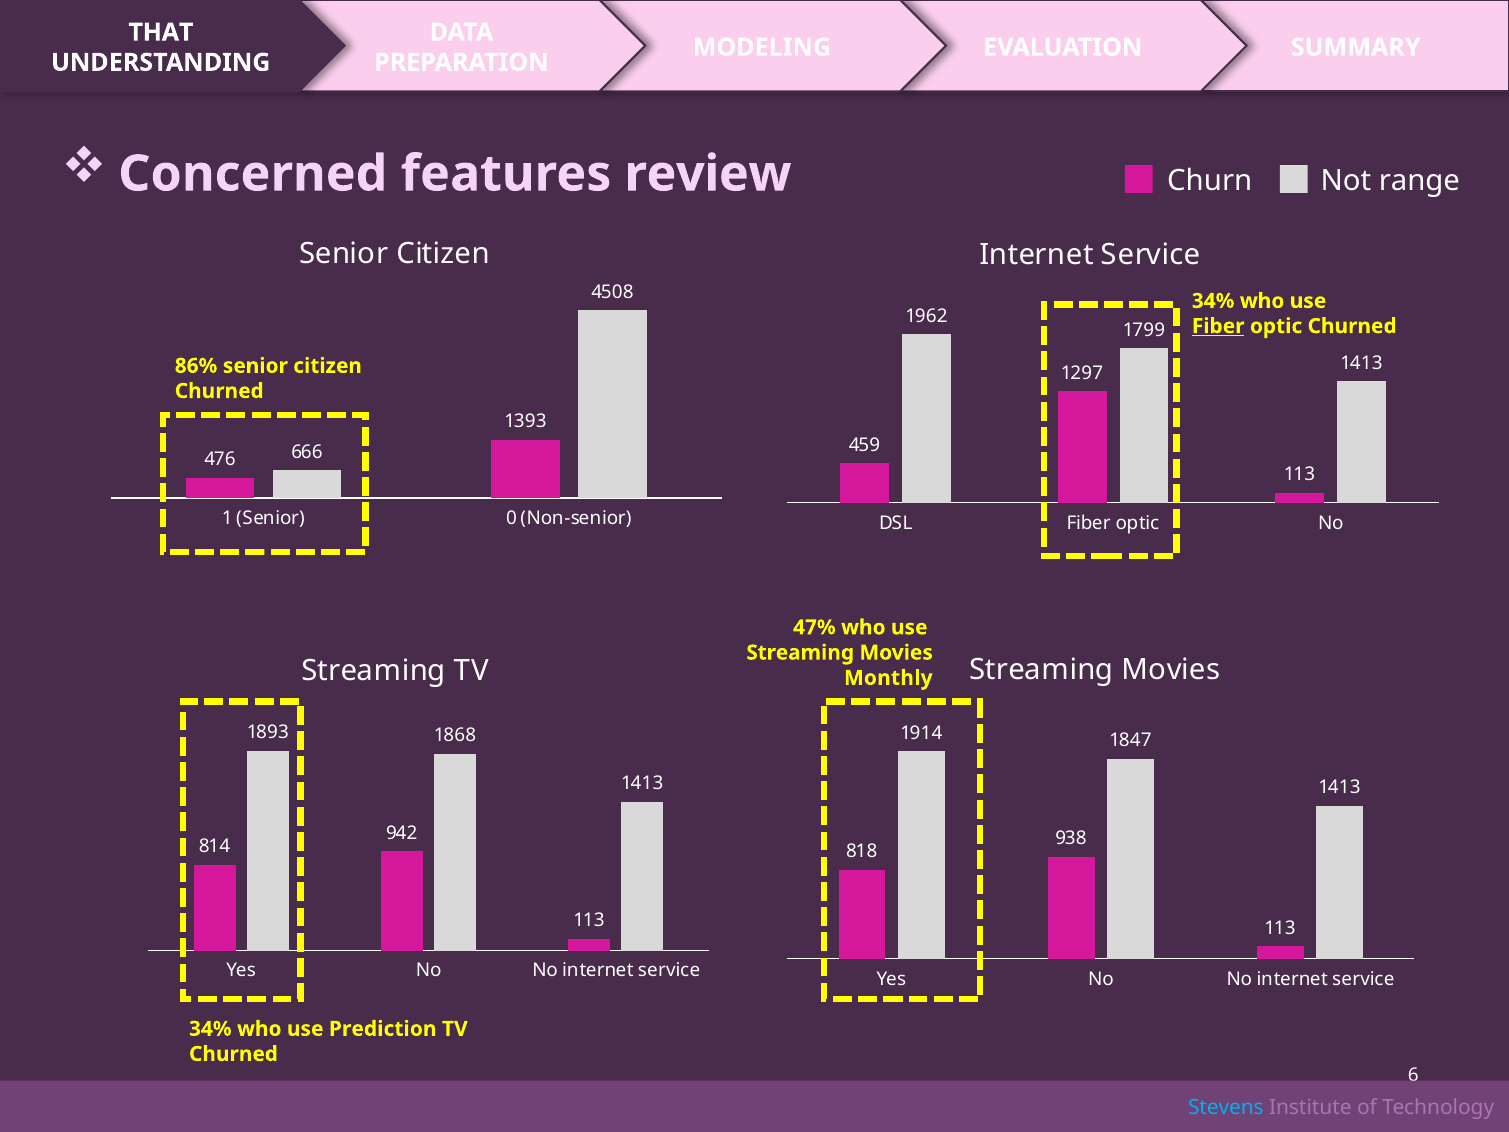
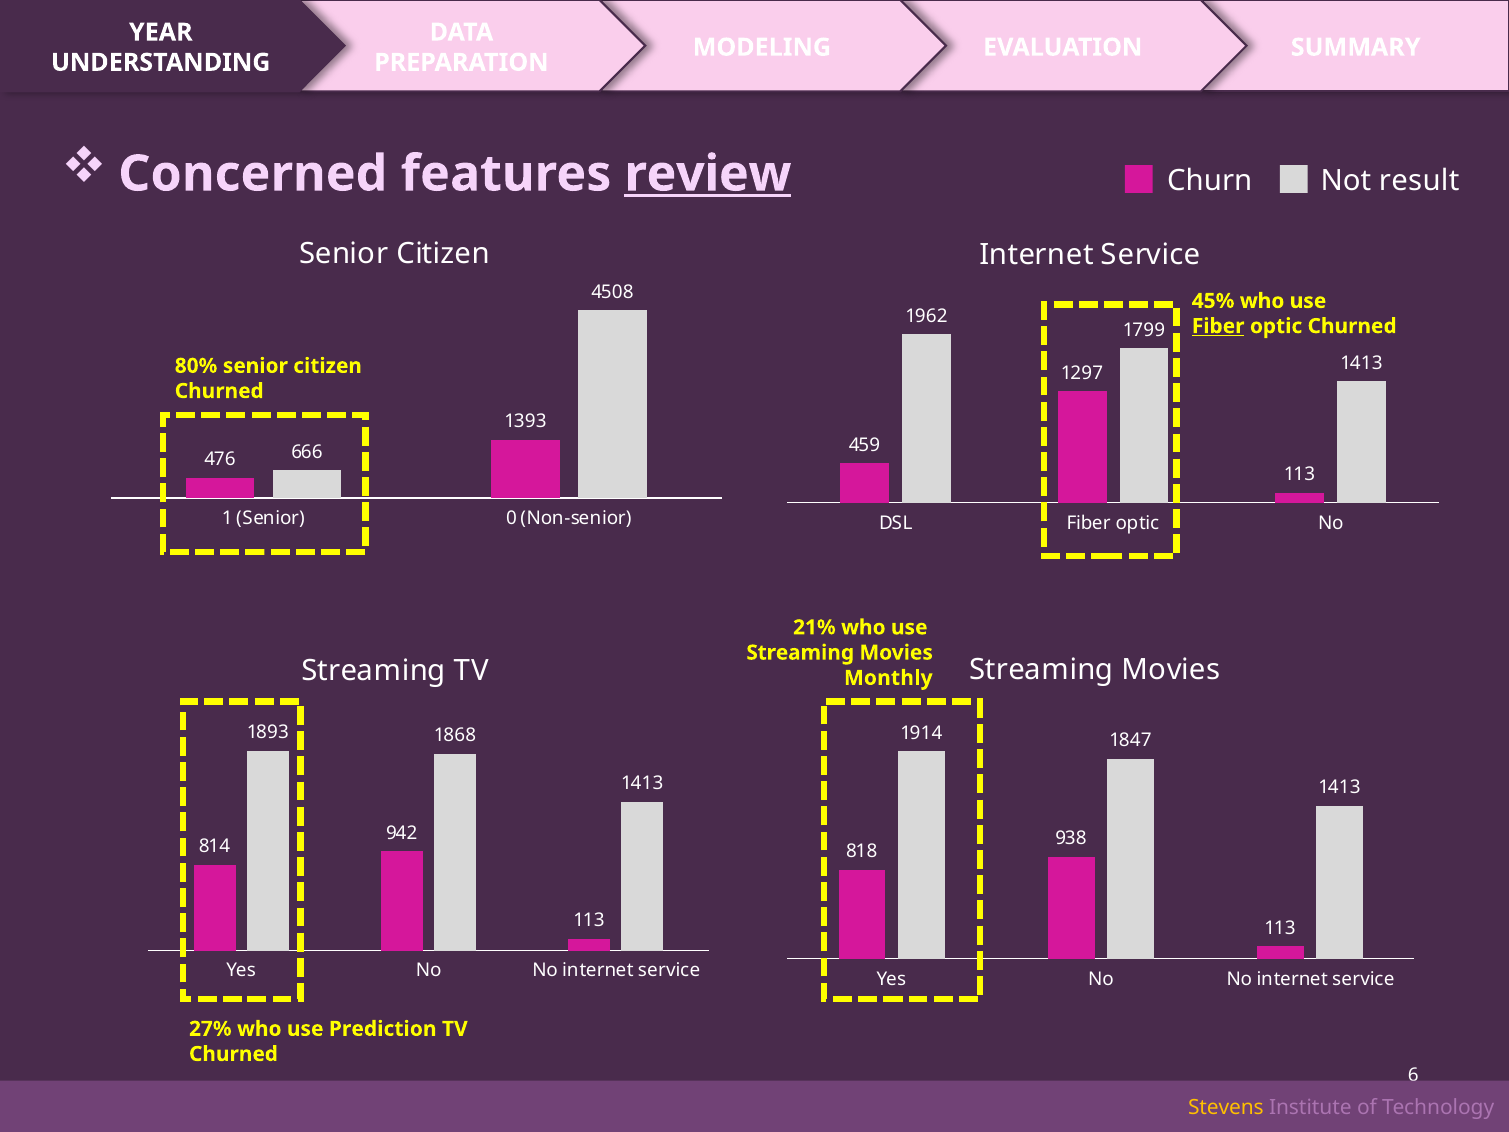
THAT: THAT -> YEAR
review underline: none -> present
range: range -> result
34% at (1213, 301): 34% -> 45%
86%: 86% -> 80%
47%: 47% -> 21%
34% at (210, 1029): 34% -> 27%
Stevens colour: light blue -> yellow
